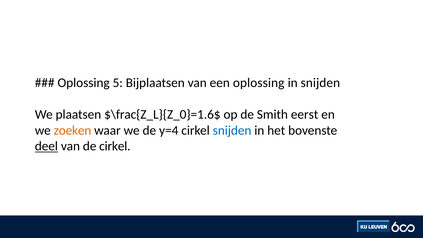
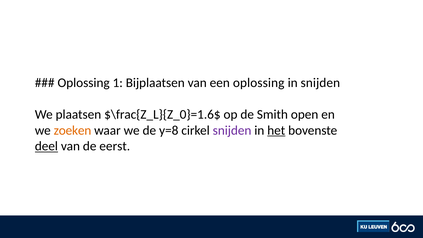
5: 5 -> 1
eerst: eerst -> open
y=4: y=4 -> y=8
snijden at (232, 130) colour: blue -> purple
het underline: none -> present
de cirkel: cirkel -> eerst
